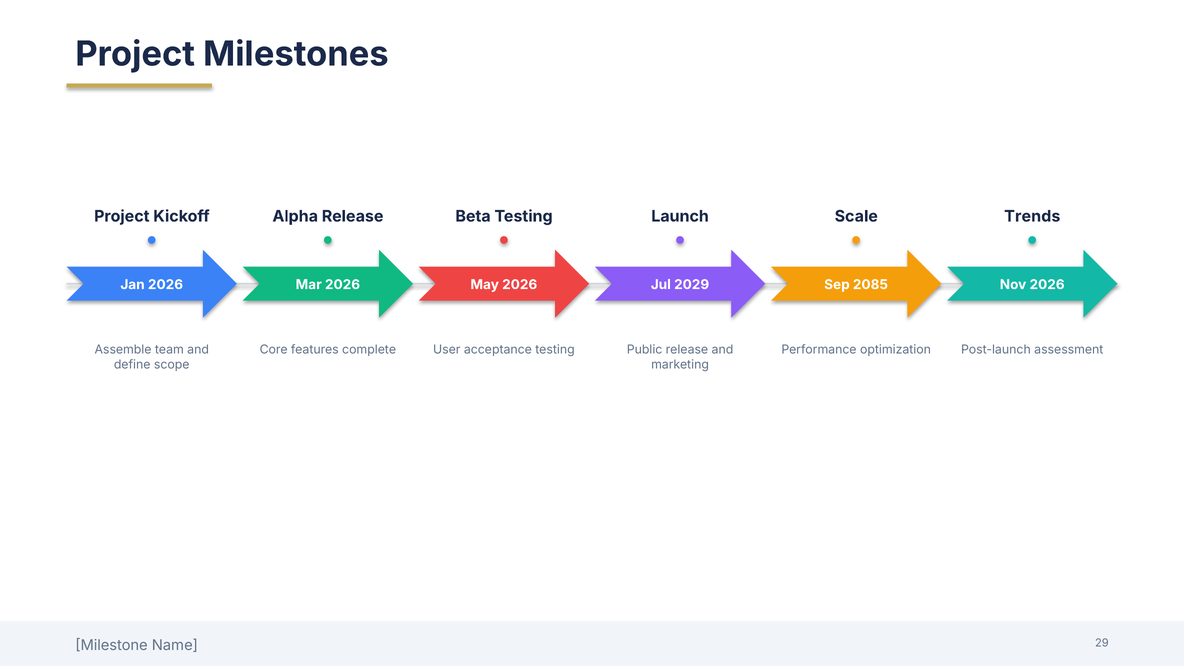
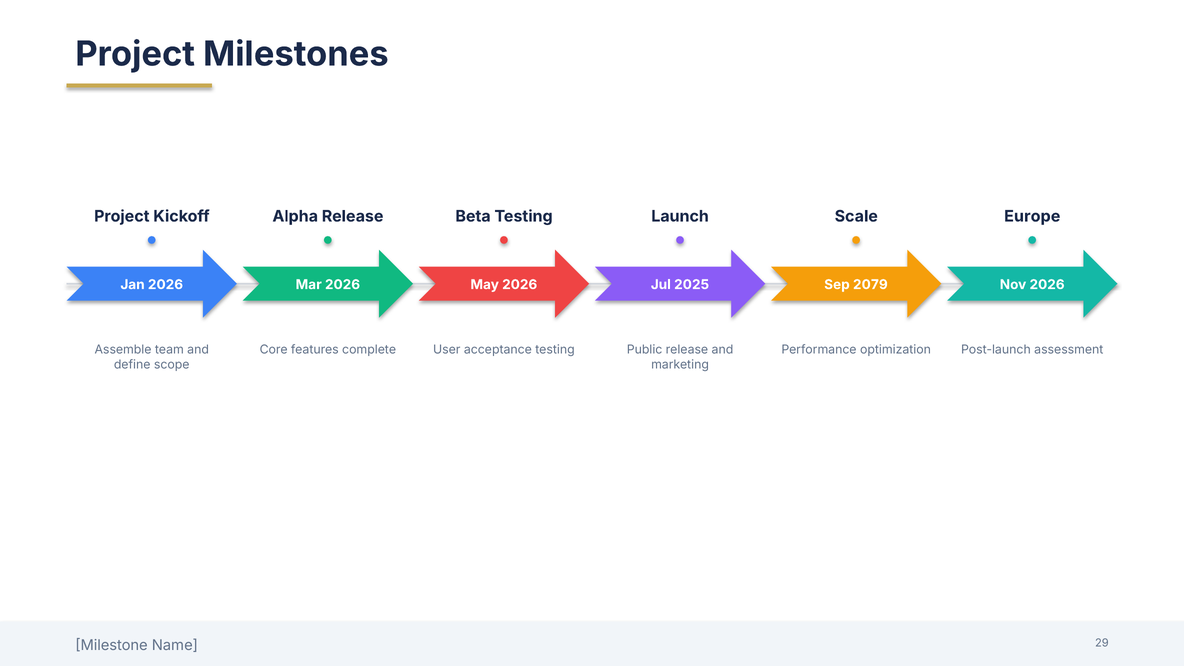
Trends: Trends -> Europe
2029: 2029 -> 2025
2085: 2085 -> 2079
